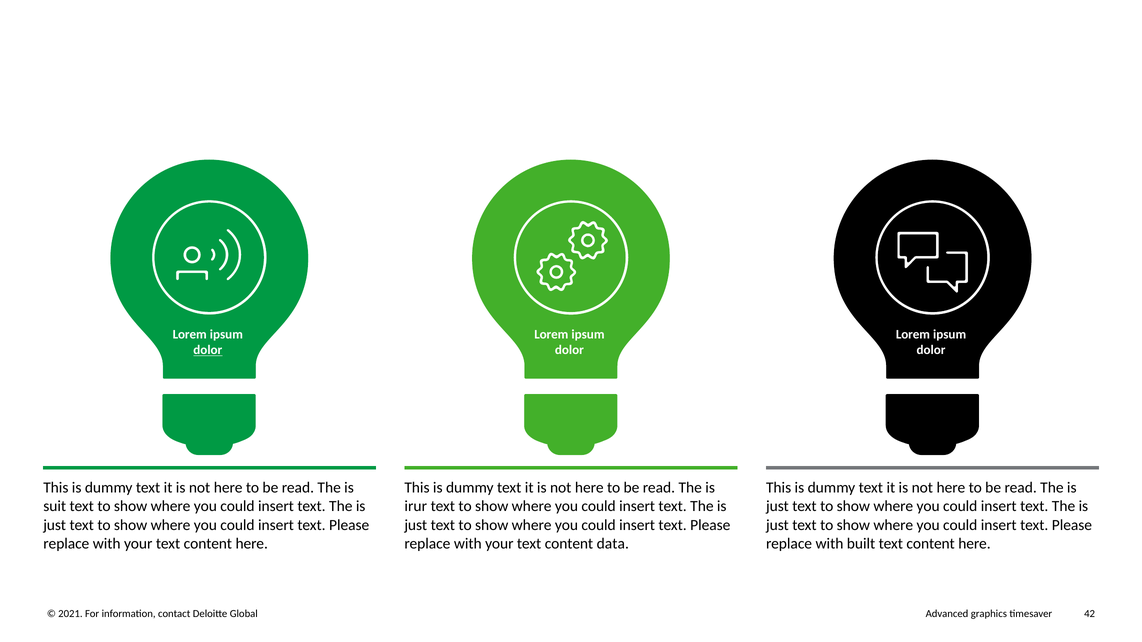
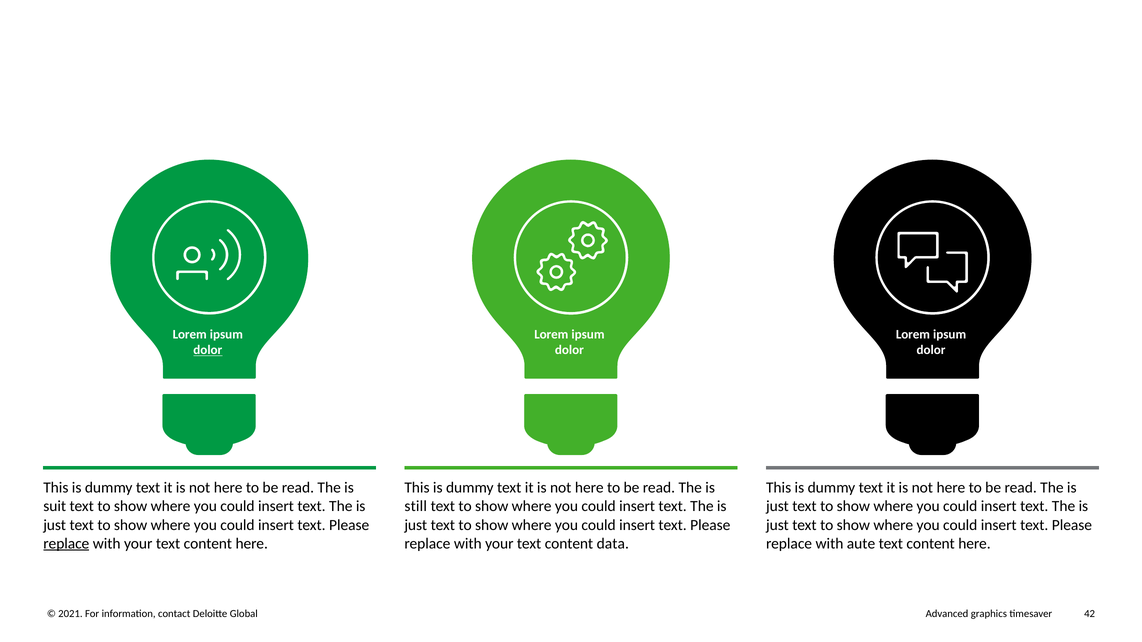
irur: irur -> still
replace at (66, 544) underline: none -> present
built: built -> aute
